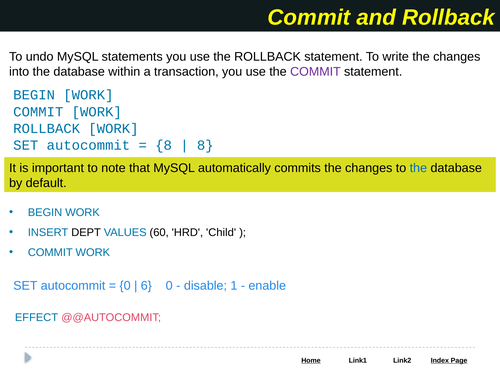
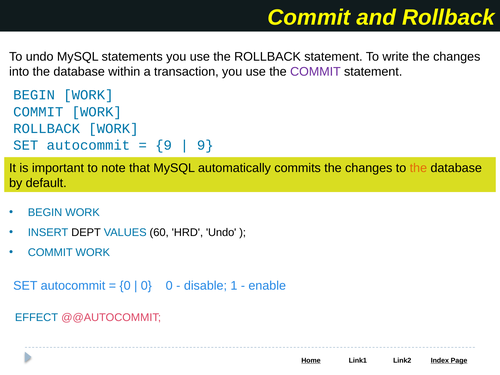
8 at (164, 145): 8 -> 9
8 at (205, 145): 8 -> 9
the at (418, 168) colour: blue -> orange
HRD Child: Child -> Undo
6 at (146, 286): 6 -> 0
